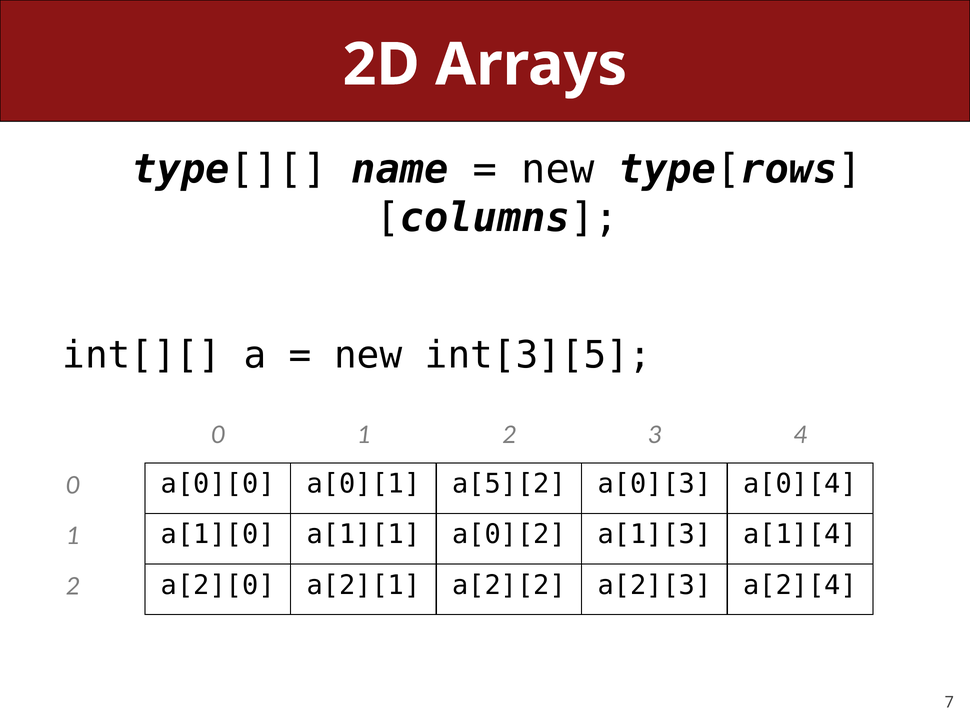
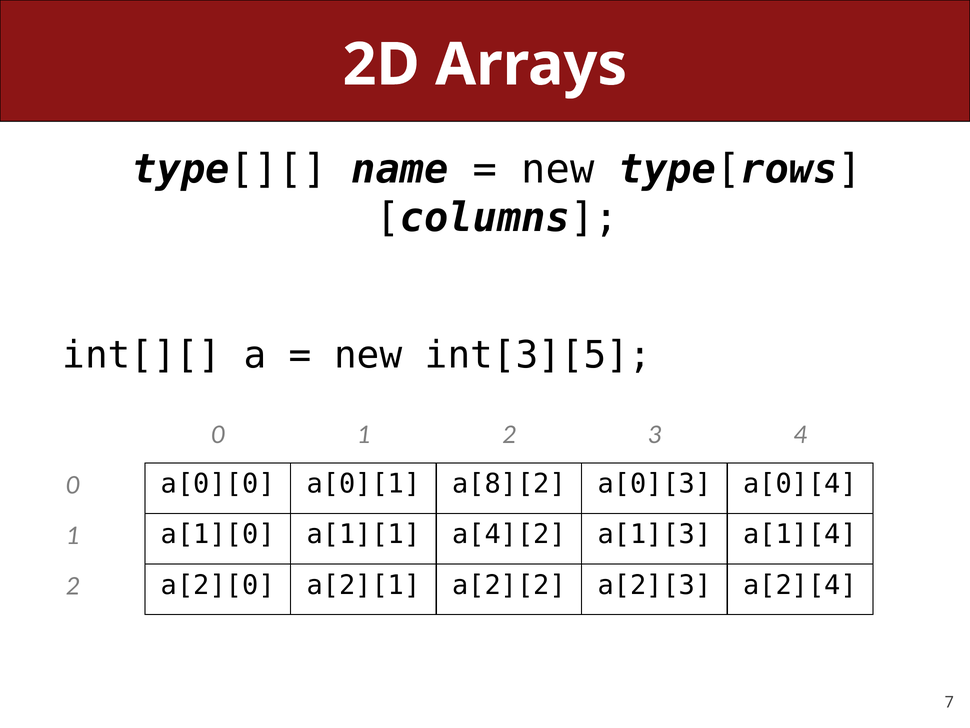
a[5][2: a[5][2 -> a[8][2
a[0][2: a[0][2 -> a[4][2
